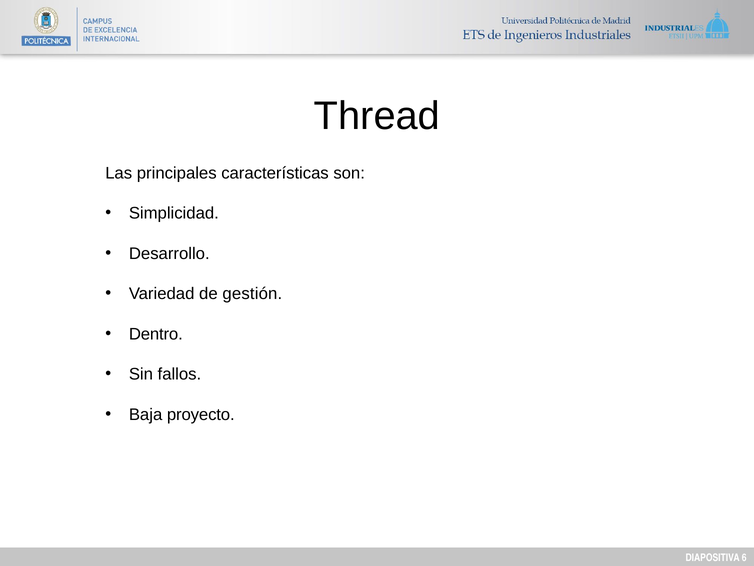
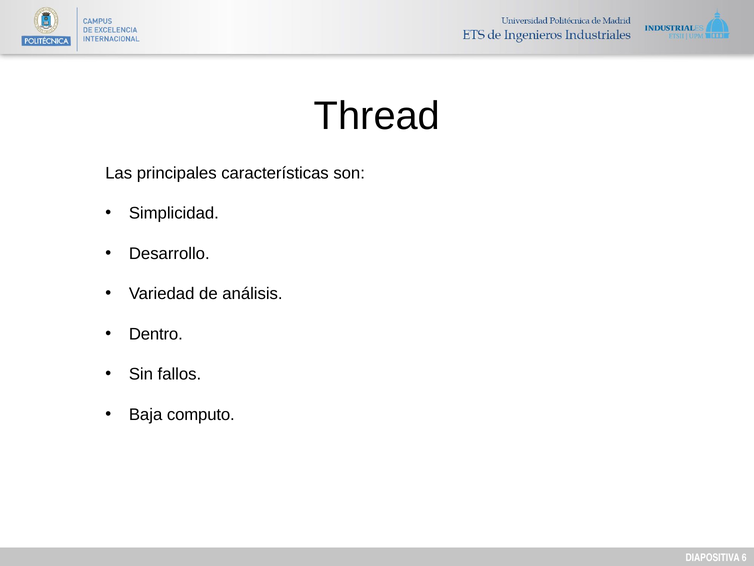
gestión: gestión -> análisis
proyecto: proyecto -> computo
